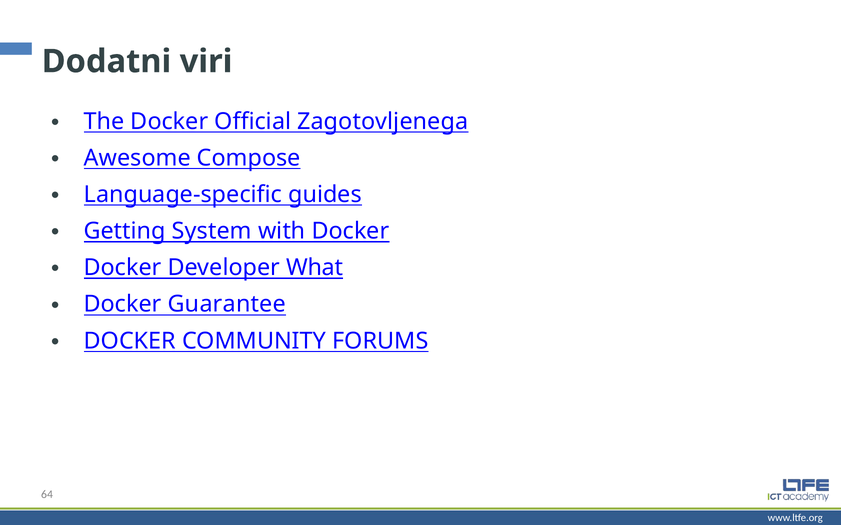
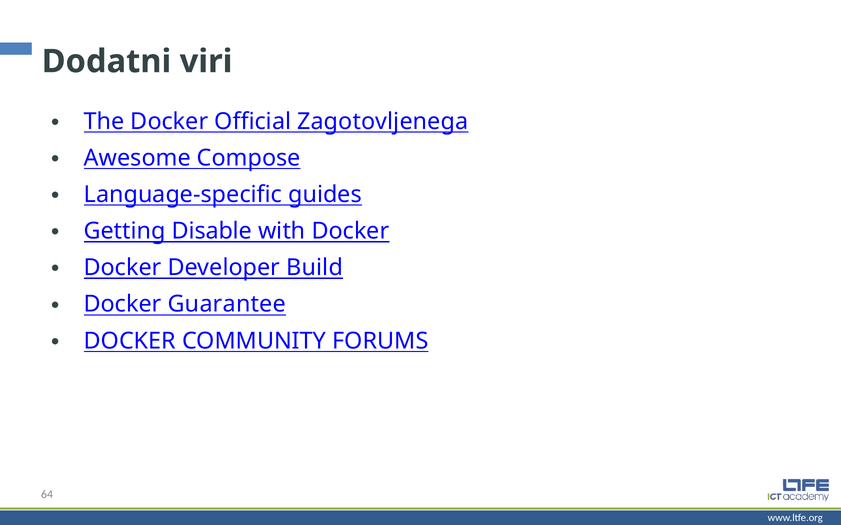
System: System -> Disable
What: What -> Build
